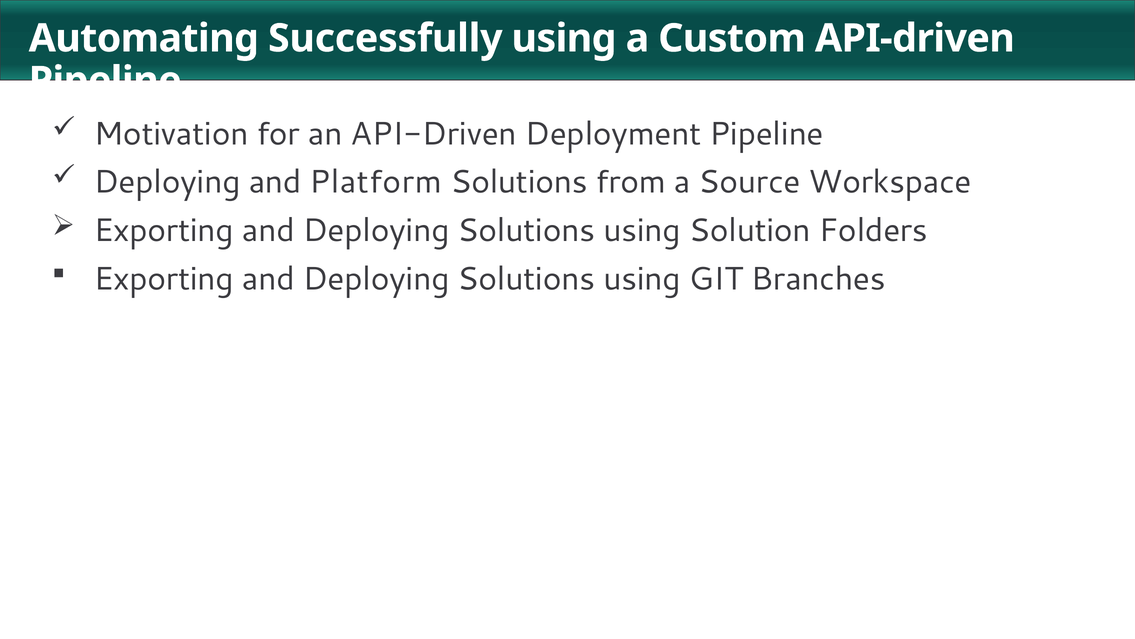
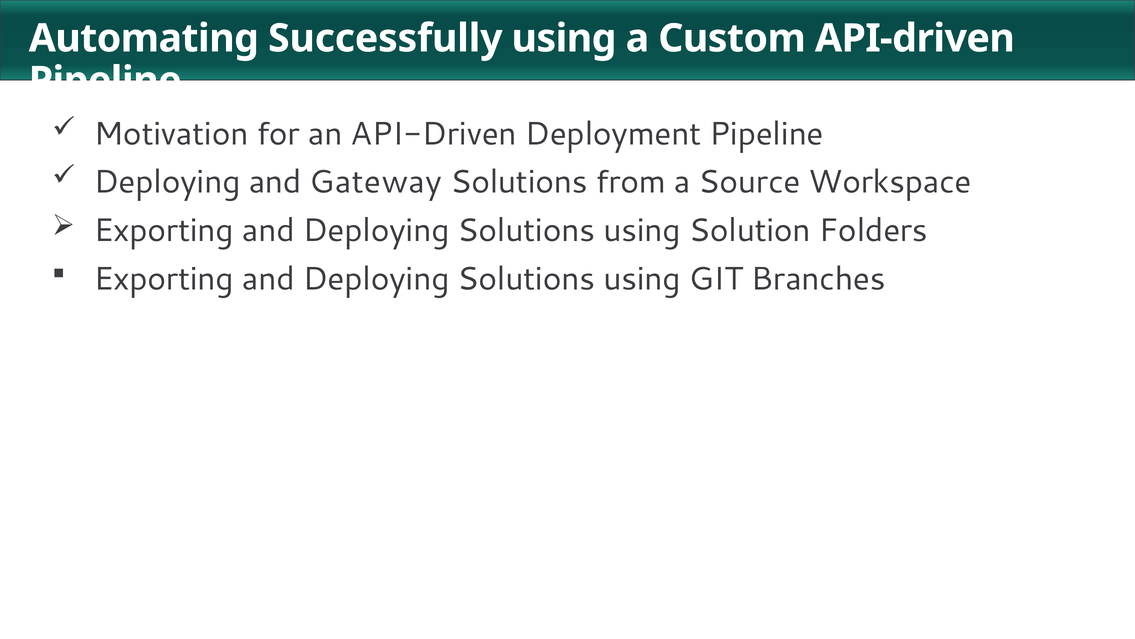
Platform: Platform -> Gateway
